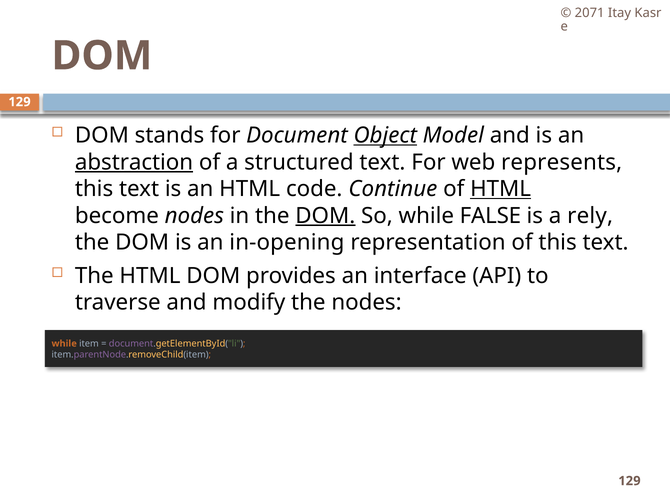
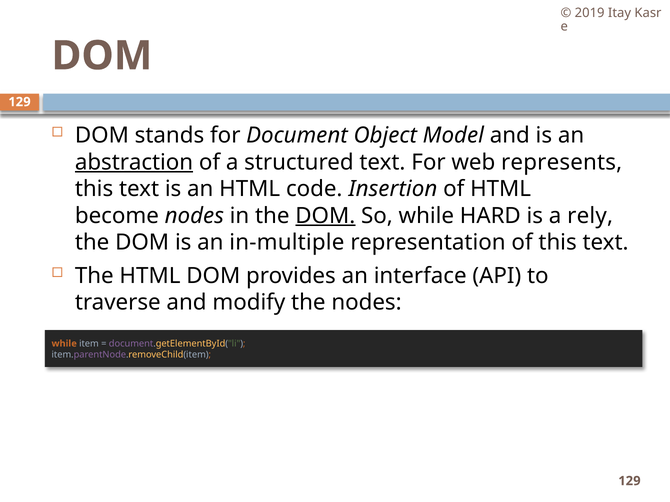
2071: 2071 -> 2019
Object underline: present -> none
Continue: Continue -> Insertion
HTML at (501, 189) underline: present -> none
FALSE: FALSE -> HARD
in-opening: in-opening -> in-multiple
